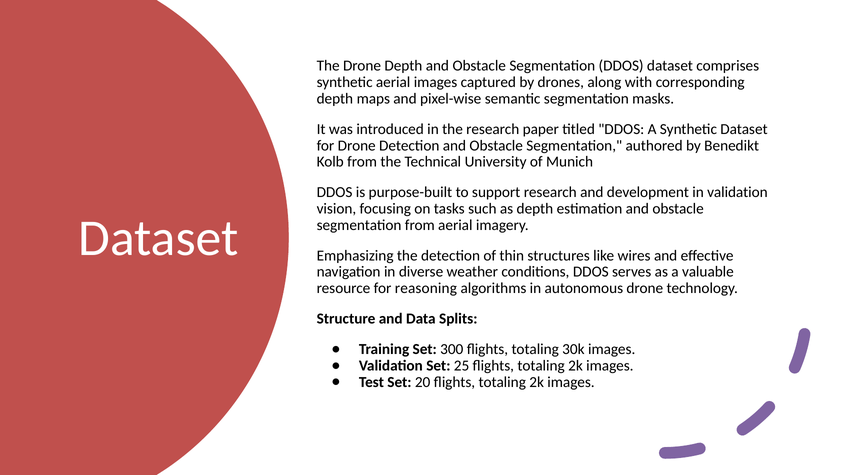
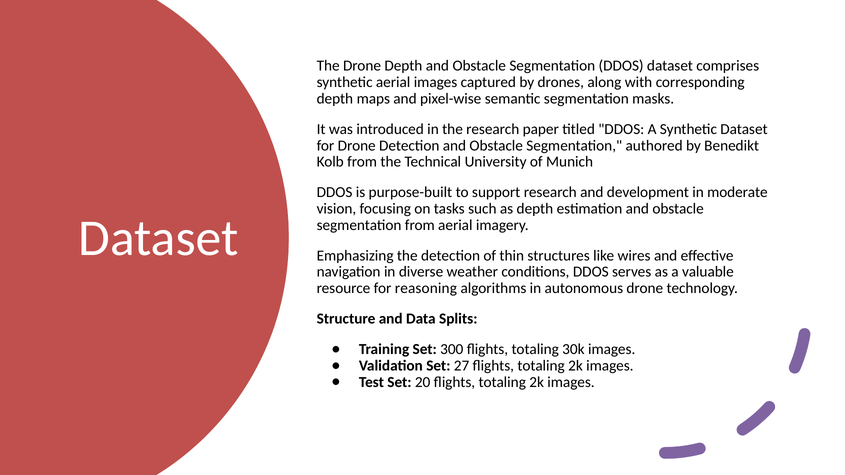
in validation: validation -> moderate
25: 25 -> 27
